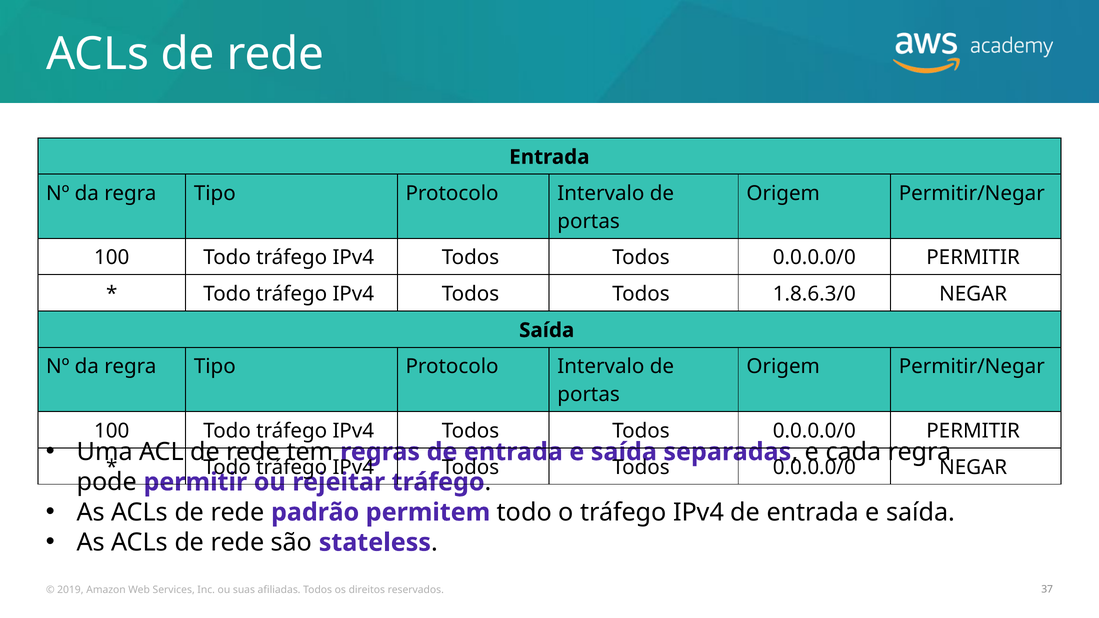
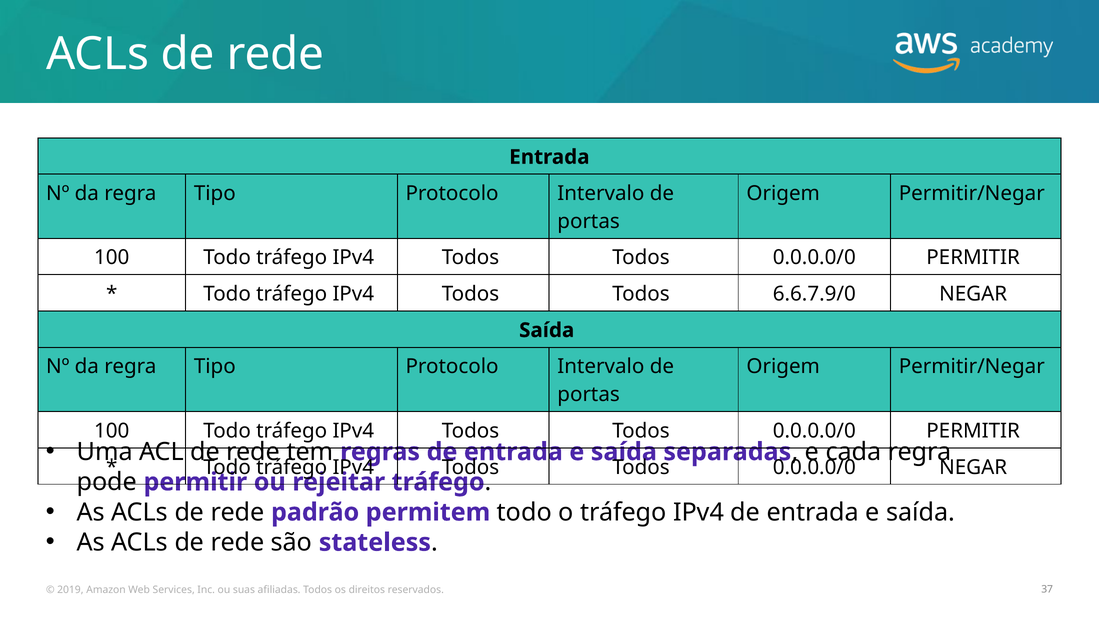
1.8.6.3/0: 1.8.6.3/0 -> 6.6.7.9/0
